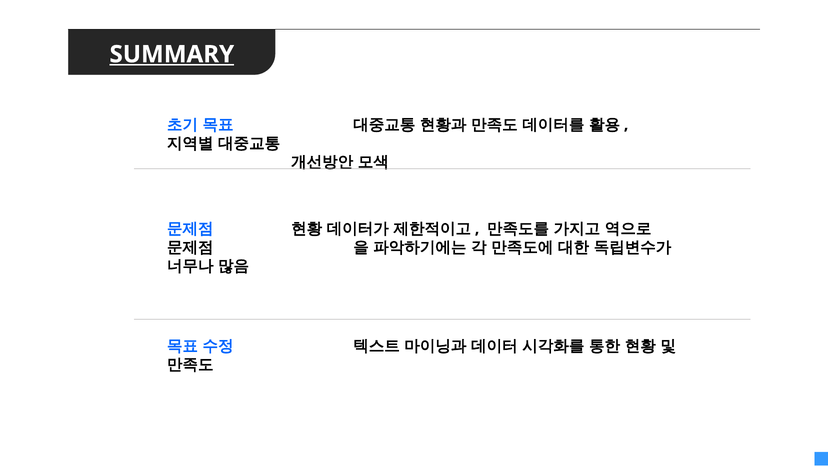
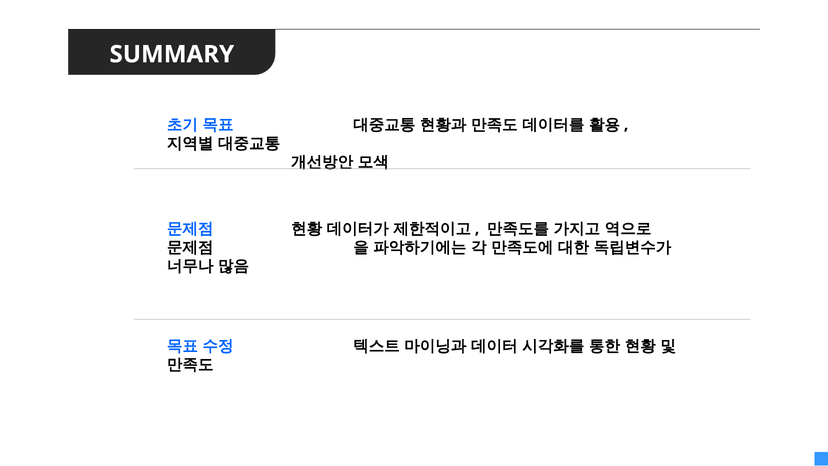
SUMMARY underline: present -> none
